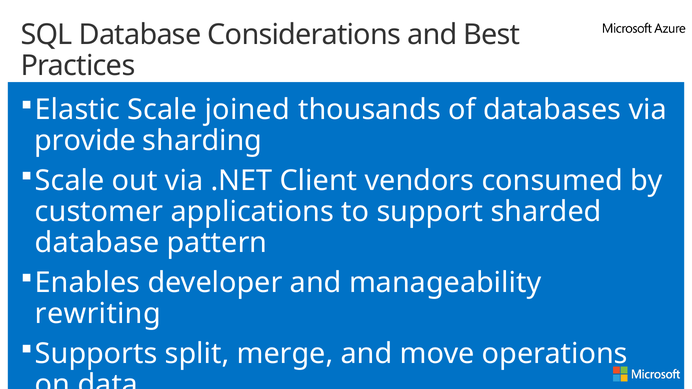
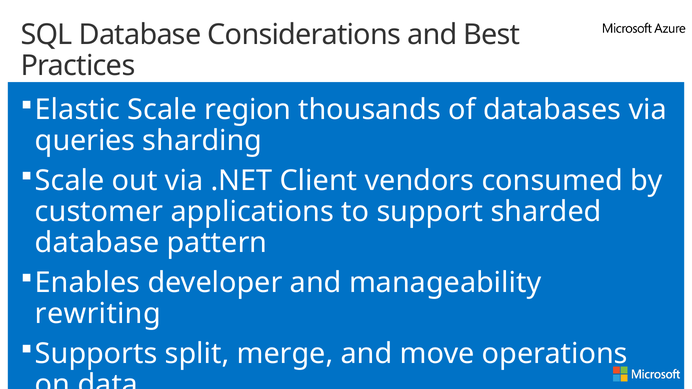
joined: joined -> region
provide: provide -> queries
